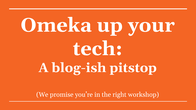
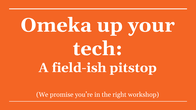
blog-ish: blog-ish -> field-ish
